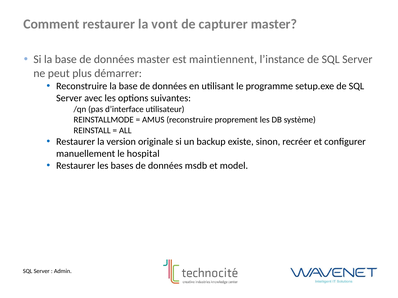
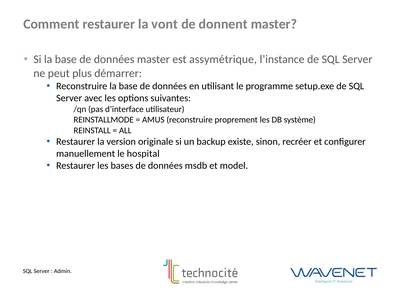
capturer: capturer -> donnent
maintiennent: maintiennent -> assymétrique
